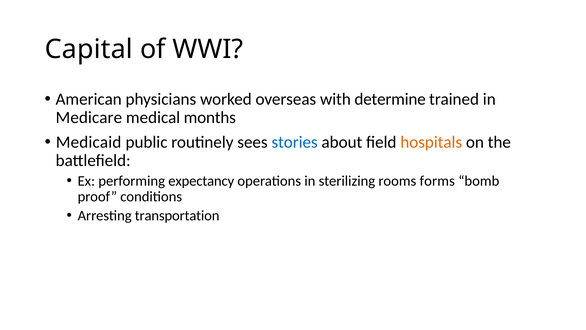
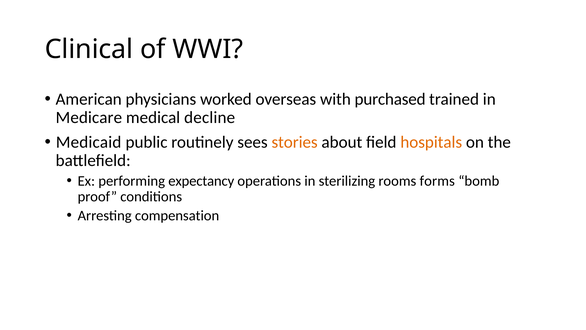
Capital: Capital -> Clinical
determine: determine -> purchased
months: months -> decline
stories colour: blue -> orange
transportation: transportation -> compensation
